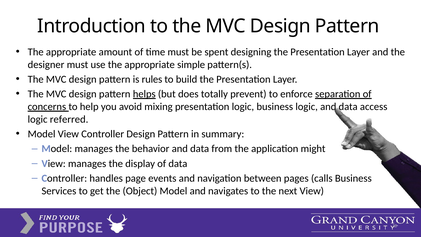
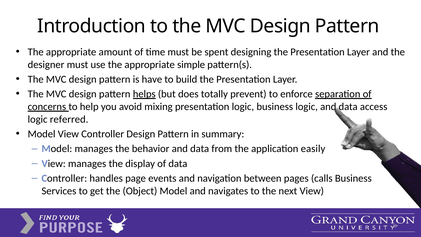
rules: rules -> have
might: might -> easily
